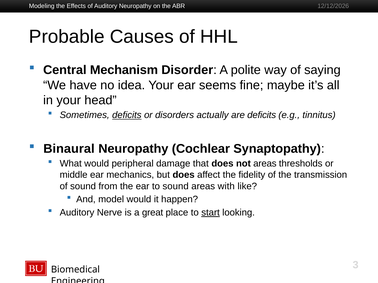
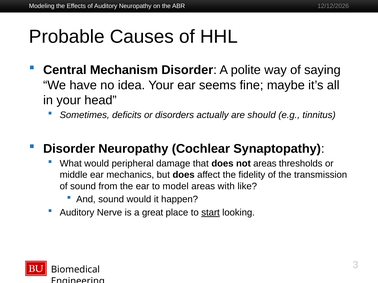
deficits at (127, 115) underline: present -> none
are deficits: deficits -> should
Binaural at (69, 149): Binaural -> Disorder
to sound: sound -> model
And model: model -> sound
